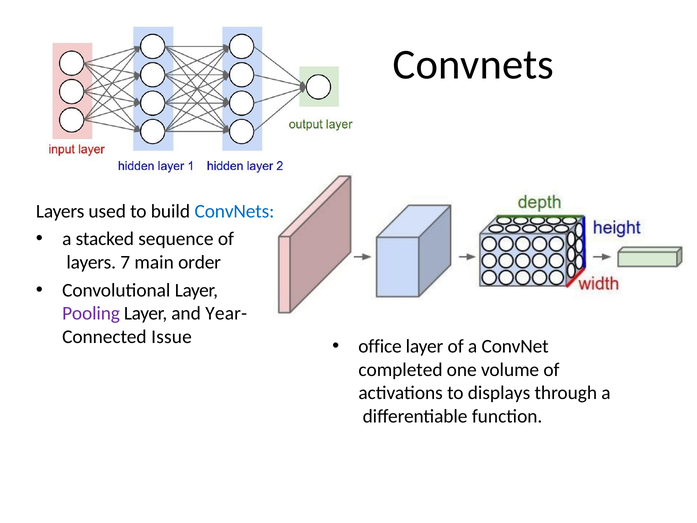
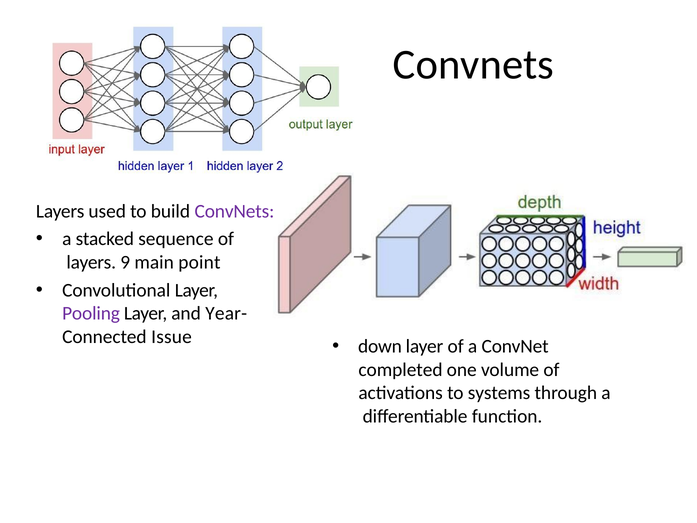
ConvNets at (234, 211) colour: blue -> purple
7: 7 -> 9
order: order -> point
office: office -> down
displays: displays -> systems
